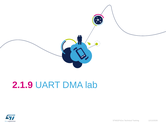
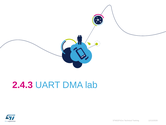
2.1.9: 2.1.9 -> 2.4.3
